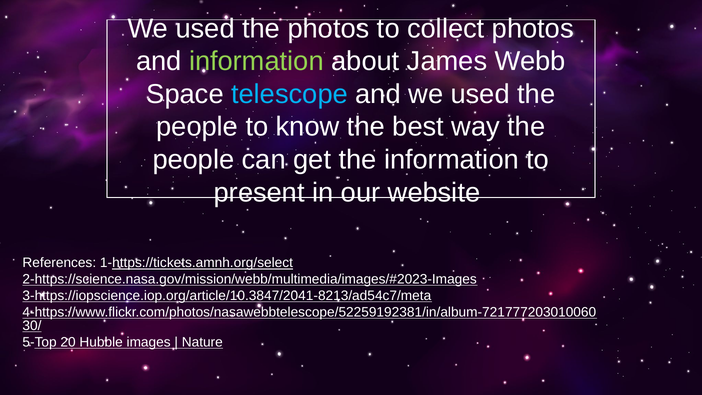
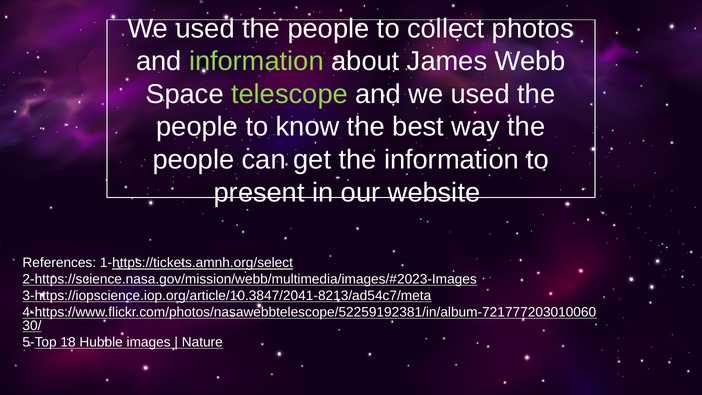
photos at (329, 29): photos -> people
telescope colour: light blue -> light green
20: 20 -> 18
